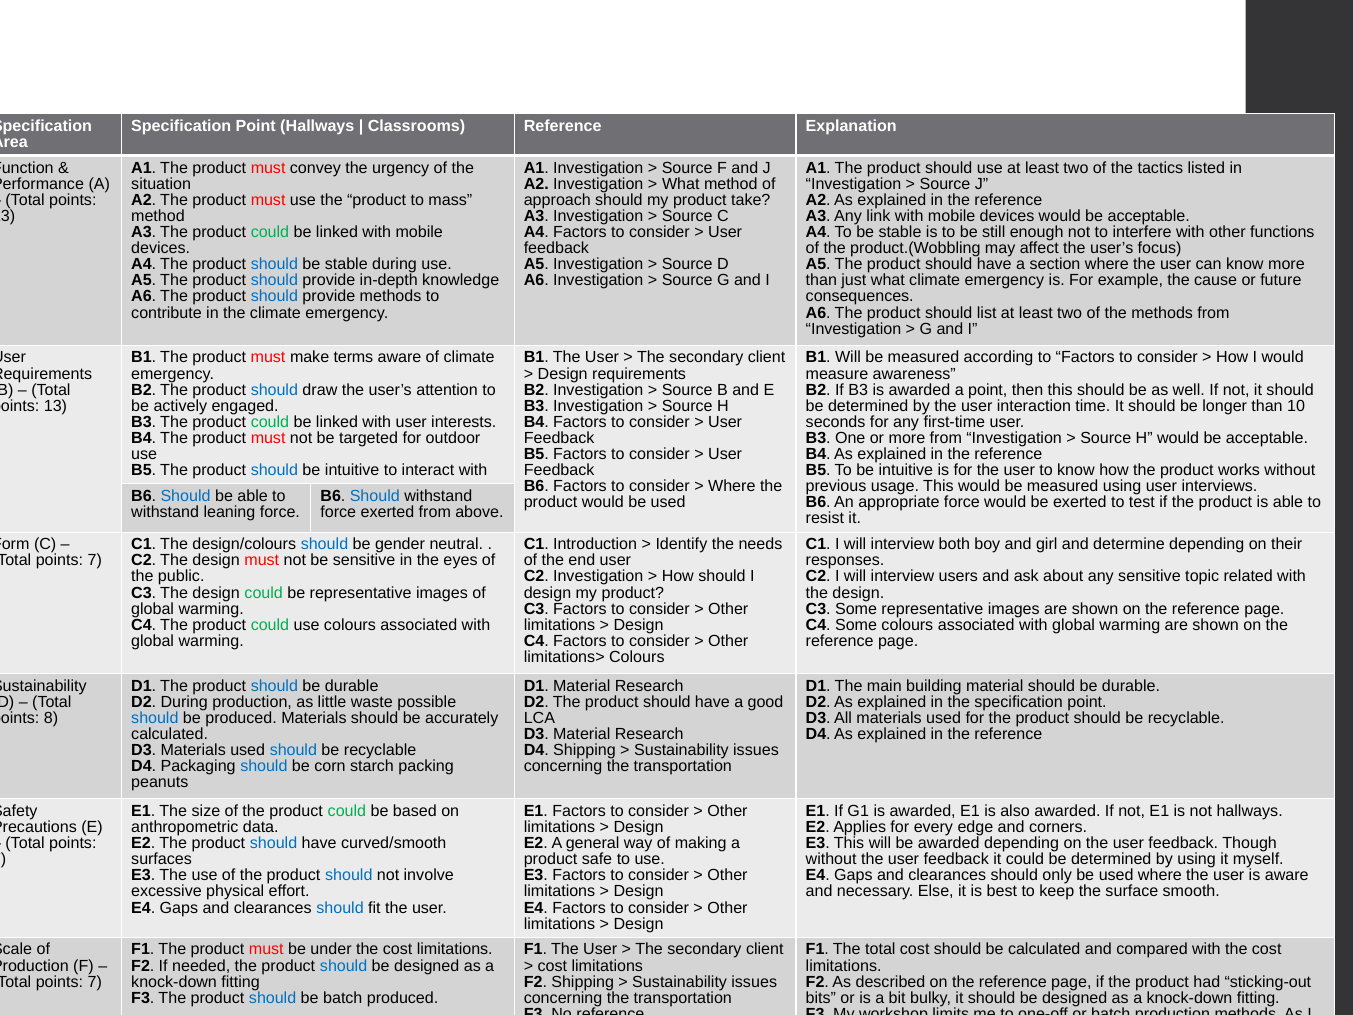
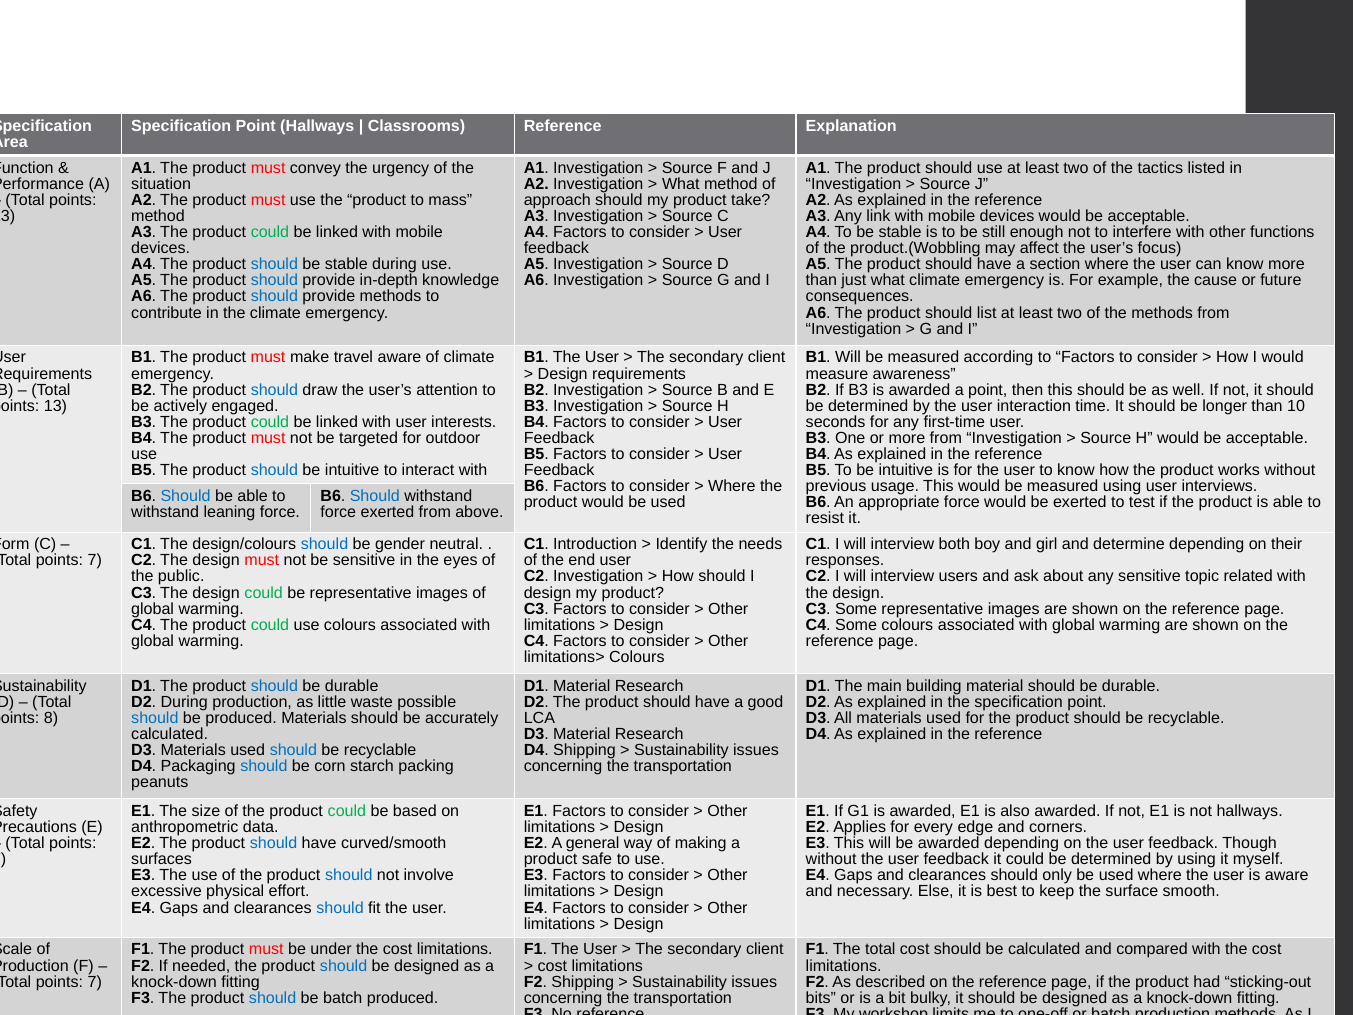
make terms: terms -> travel
